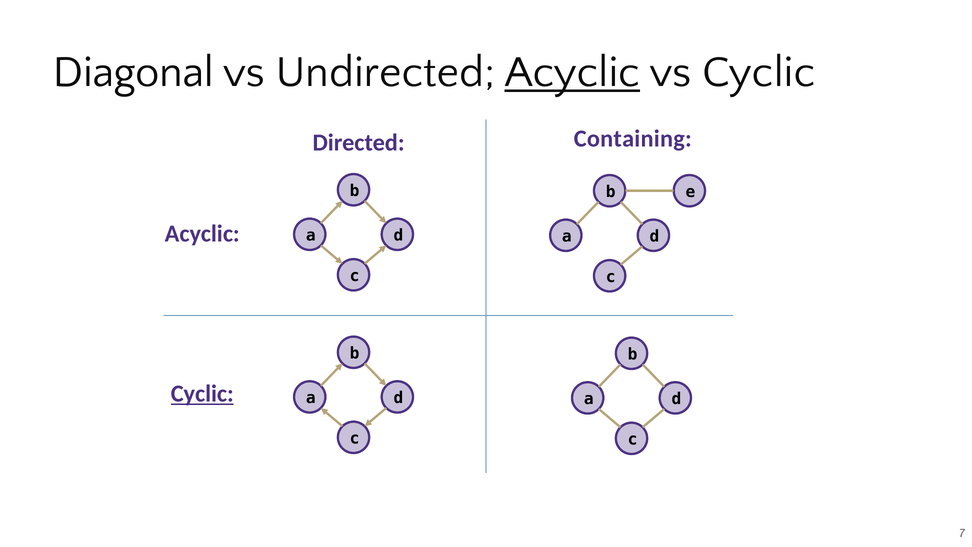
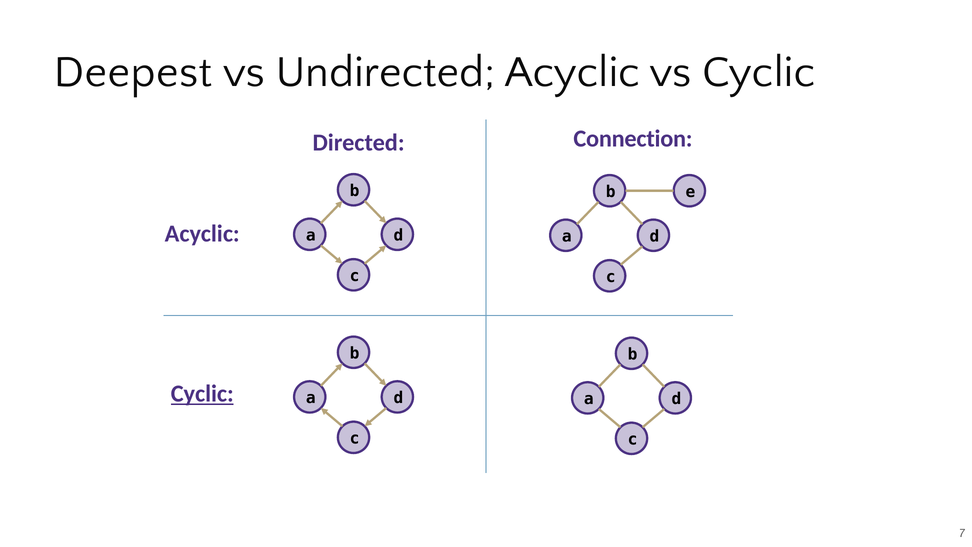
Diagonal: Diagonal -> Deepest
Acyclic at (572, 72) underline: present -> none
Containing: Containing -> Connection
